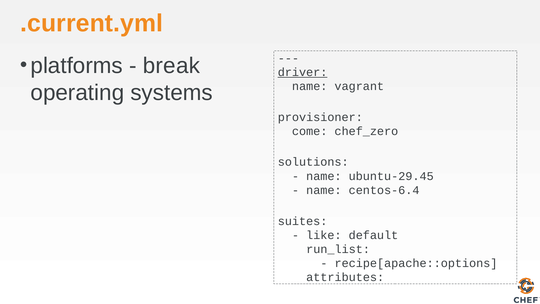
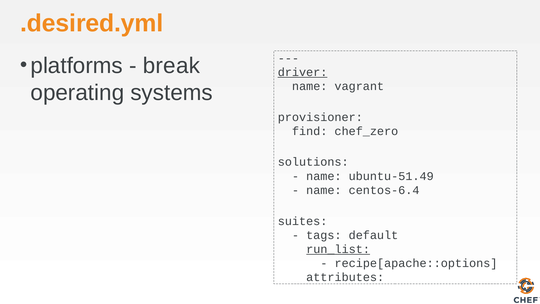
.current.yml: .current.yml -> .desired.yml
come: come -> find
ubuntu-29.45: ubuntu-29.45 -> ubuntu-51.49
like: like -> tags
run_list underline: none -> present
